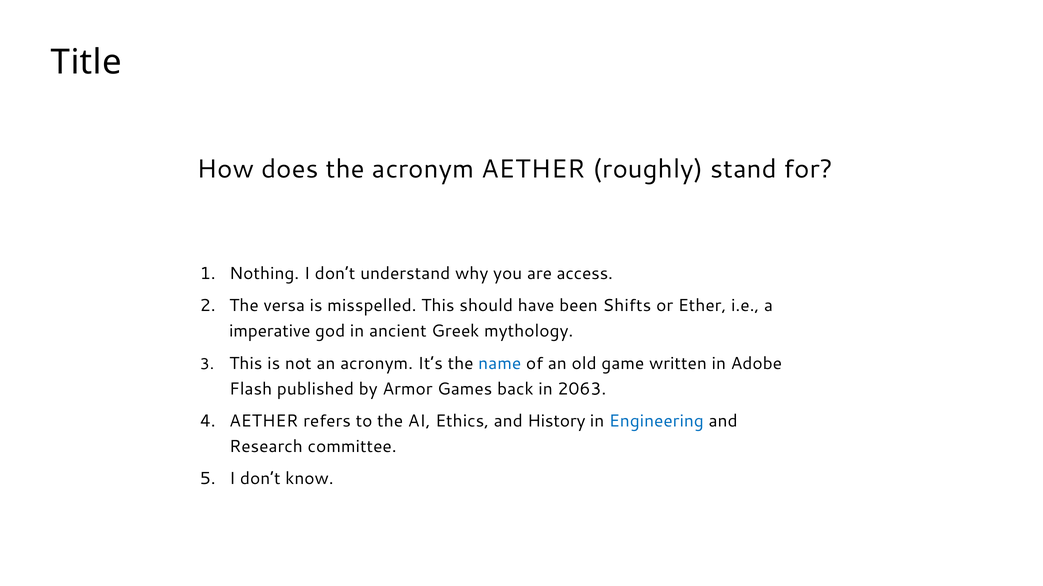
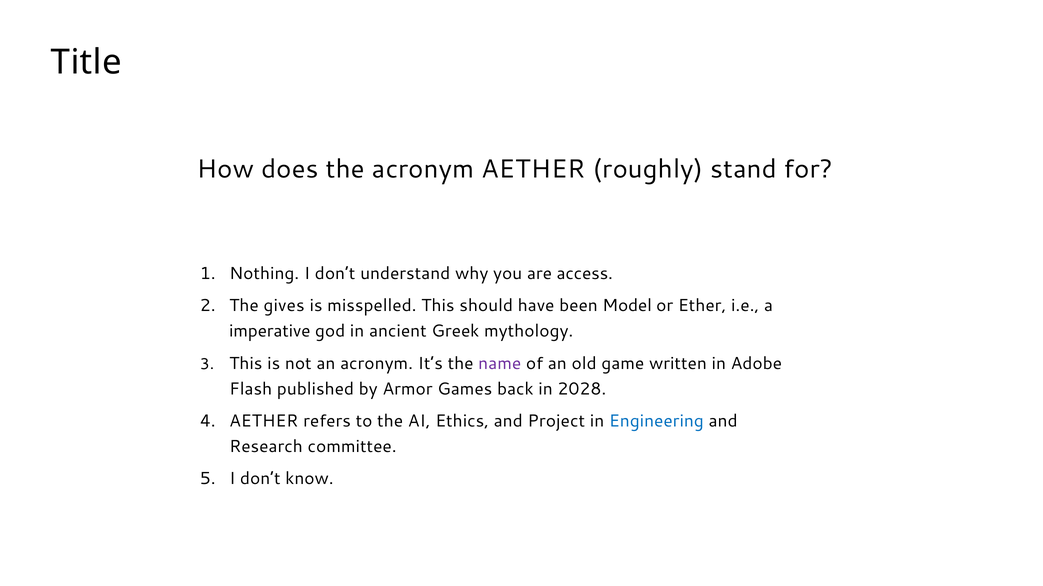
versa: versa -> gives
Shifts: Shifts -> Model
name colour: blue -> purple
2063: 2063 -> 2028
History: History -> Project
